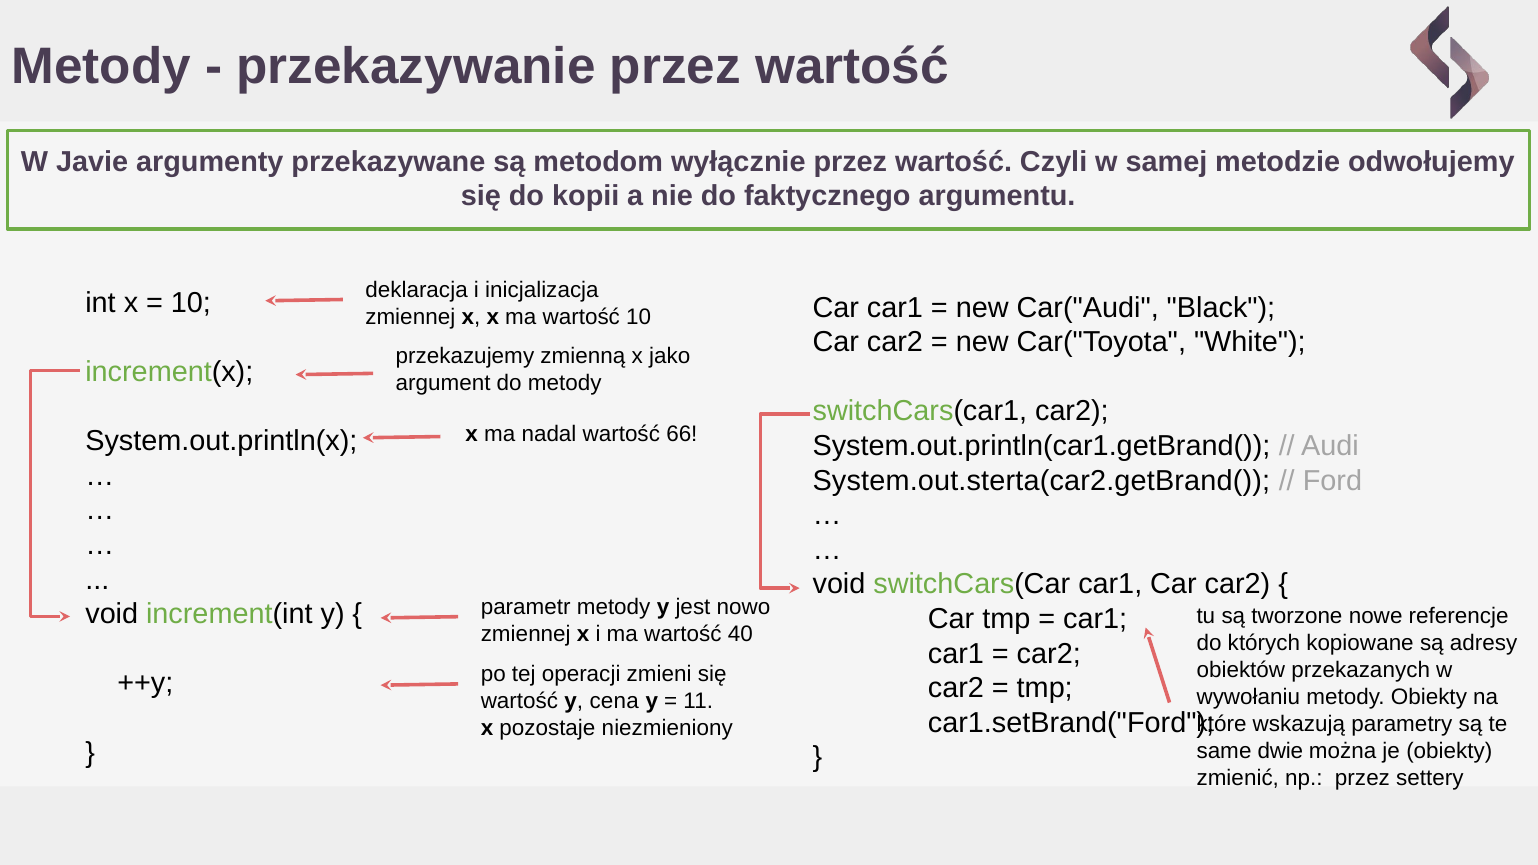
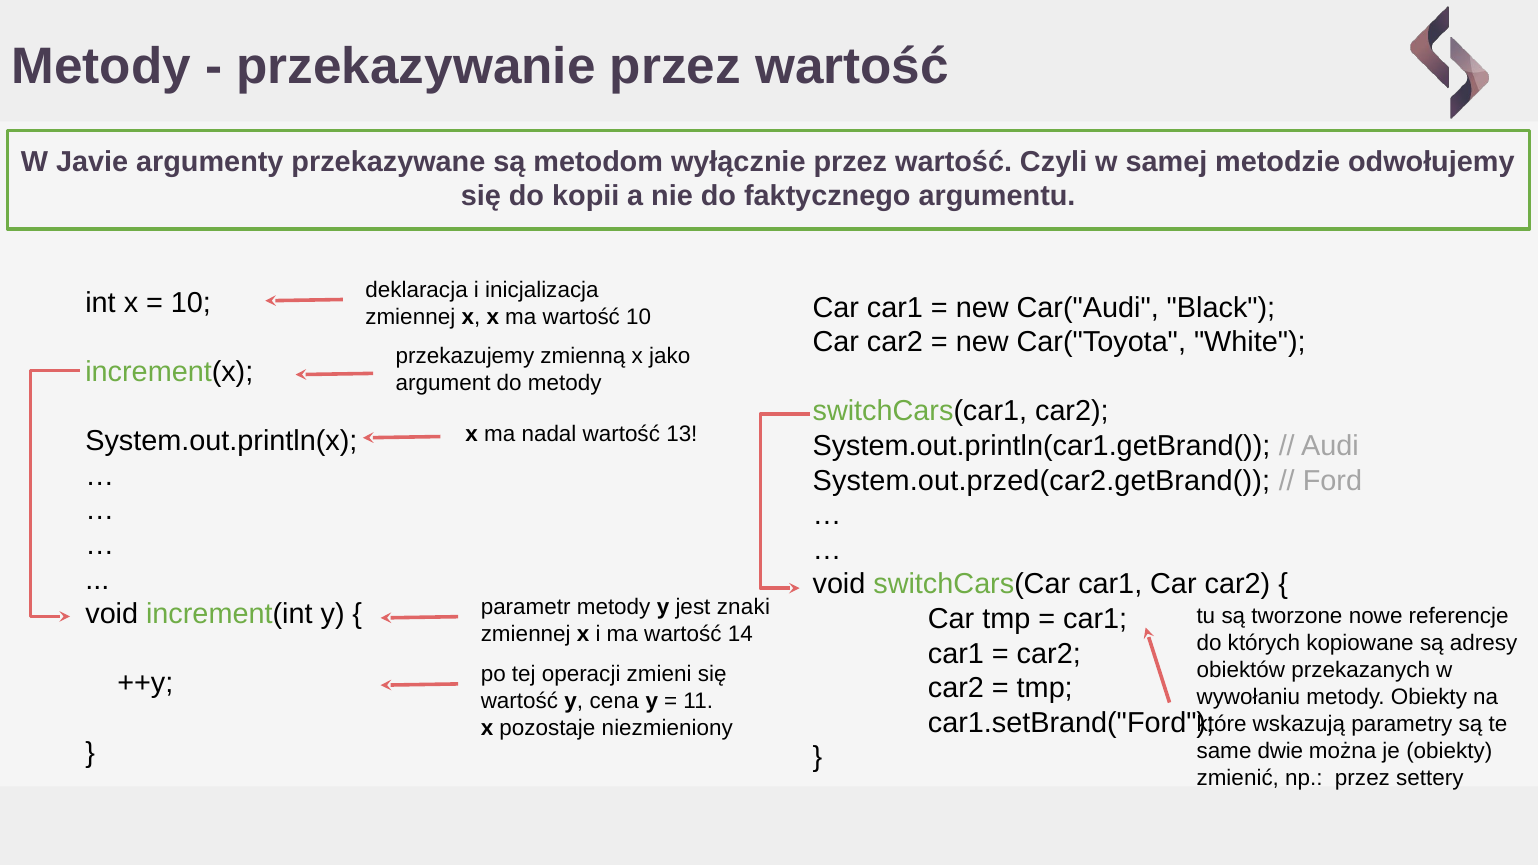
66: 66 -> 13
System.out.sterta(car2.getBrand(: System.out.sterta(car2.getBrand( -> System.out.przed(car2.getBrand(
nowo: nowo -> znaki
40: 40 -> 14
